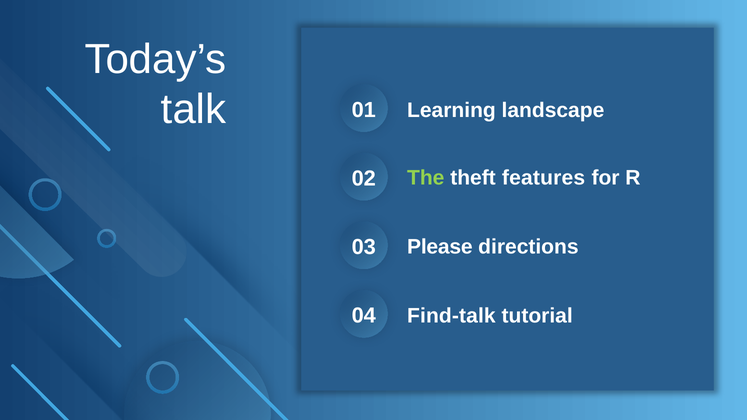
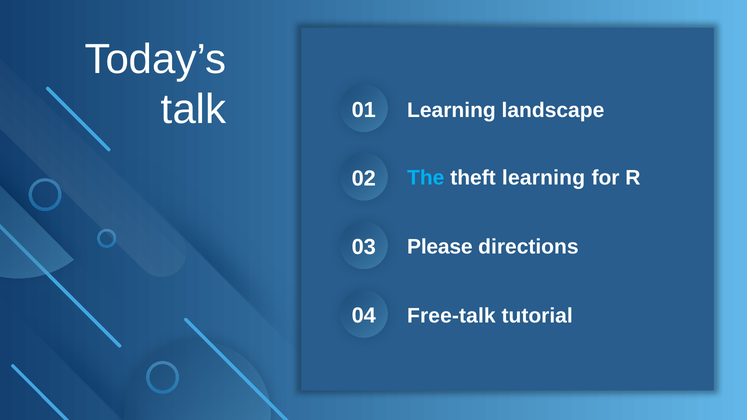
The colour: light green -> light blue
theft features: features -> learning
Find-talk: Find-talk -> Free-talk
